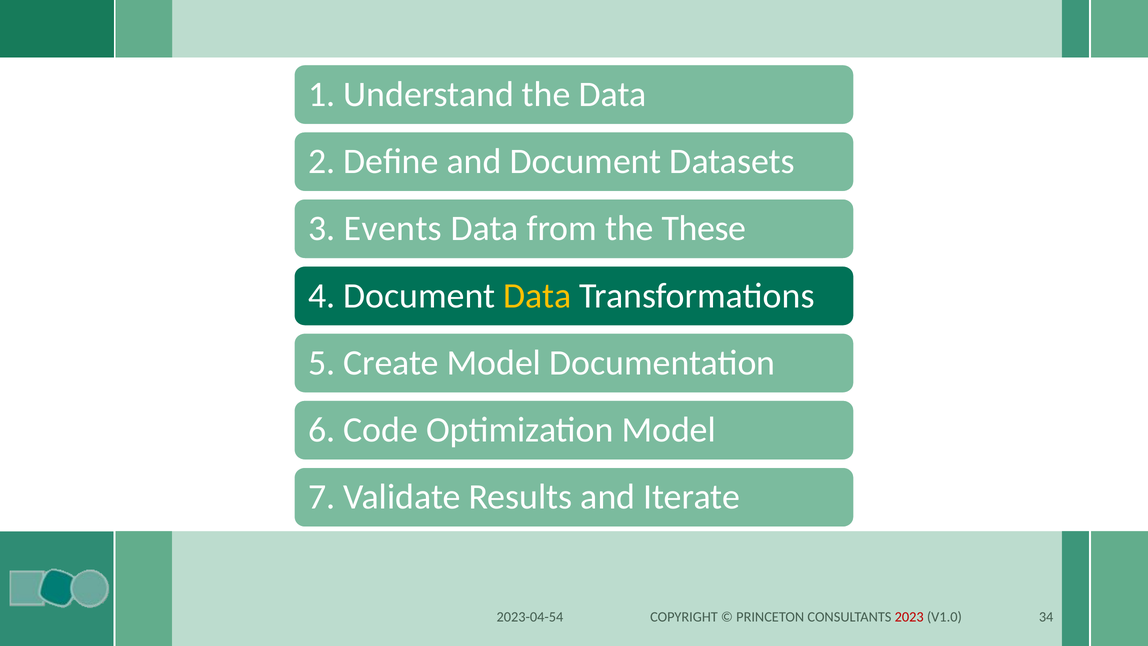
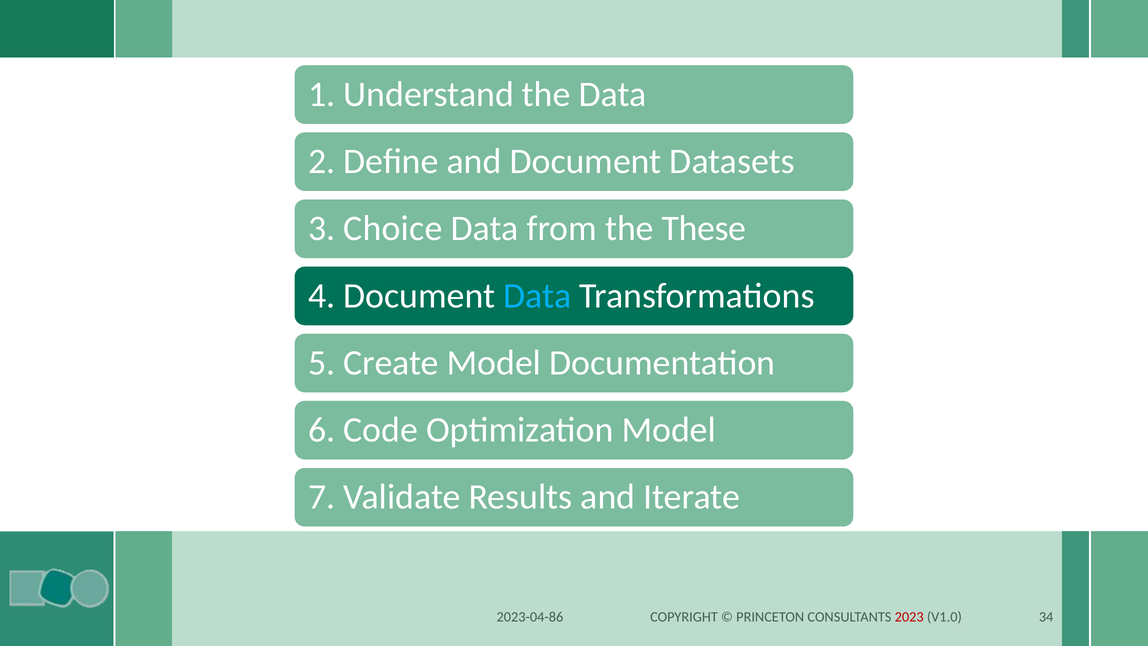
Events: Events -> Choice
Data at (537, 296) colour: yellow -> light blue
2023-04-54: 2023-04-54 -> 2023-04-86
